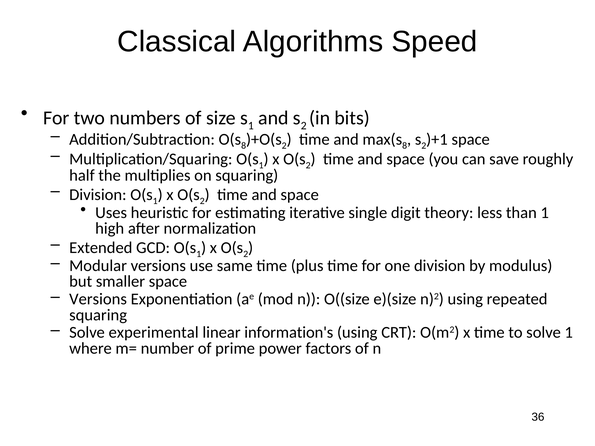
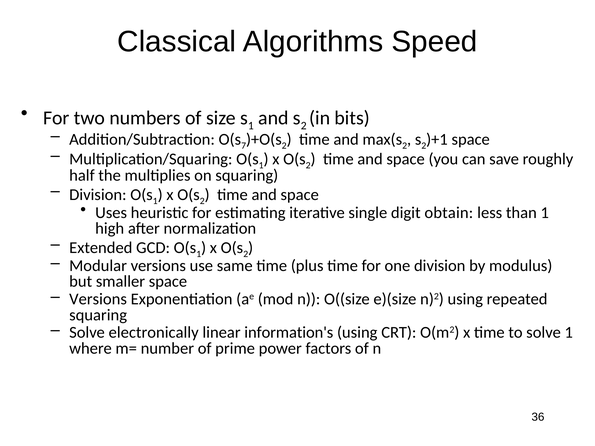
8 at (244, 146): 8 -> 7
8 at (405, 146): 8 -> 2
theory: theory -> obtain
experimental: experimental -> electronically
